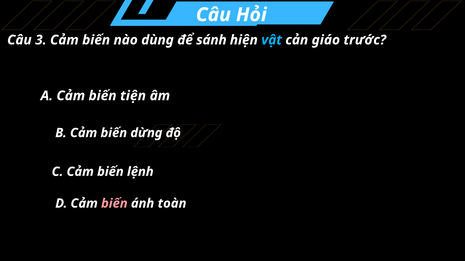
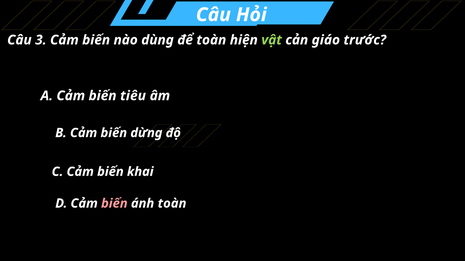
để sánh: sánh -> toàn
vật colour: light blue -> light green
tiện: tiện -> tiêu
lệnh: lệnh -> khai
